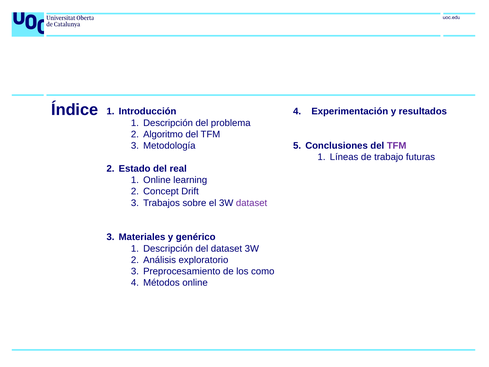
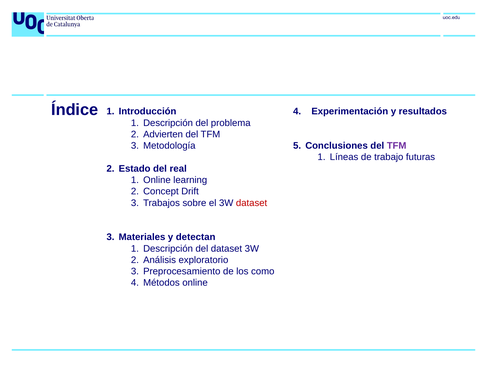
Algoritmo: Algoritmo -> Advierten
dataset at (252, 203) colour: purple -> red
genérico: genérico -> detectan
